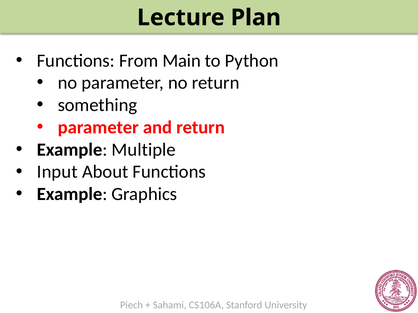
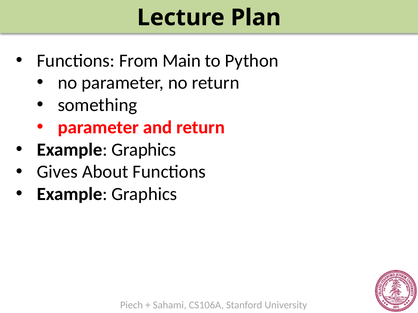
Multiple at (144, 150): Multiple -> Graphics
Input: Input -> Gives
